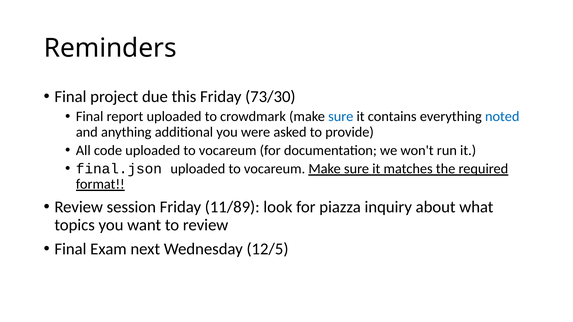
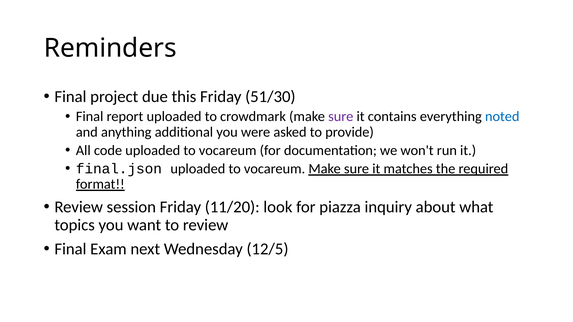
73/30: 73/30 -> 51/30
sure at (341, 117) colour: blue -> purple
11/89: 11/89 -> 11/20
